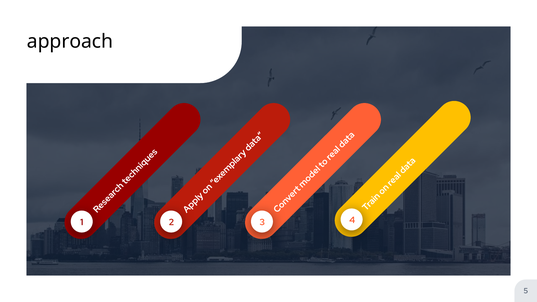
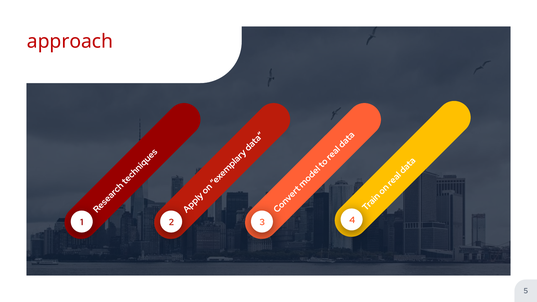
approach colour: black -> red
